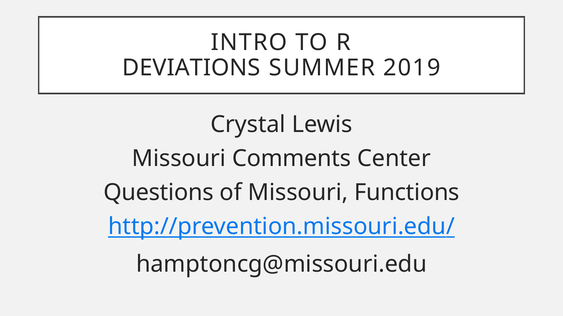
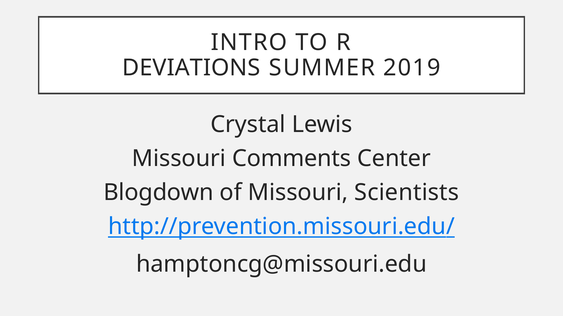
Questions: Questions -> Blogdown
Functions: Functions -> Scientists
